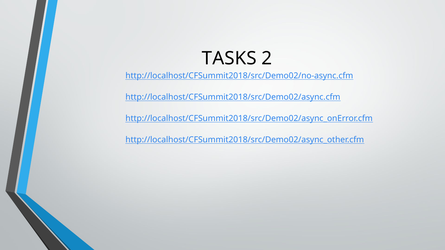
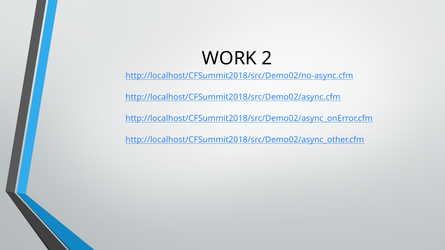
TASKS: TASKS -> WORK
